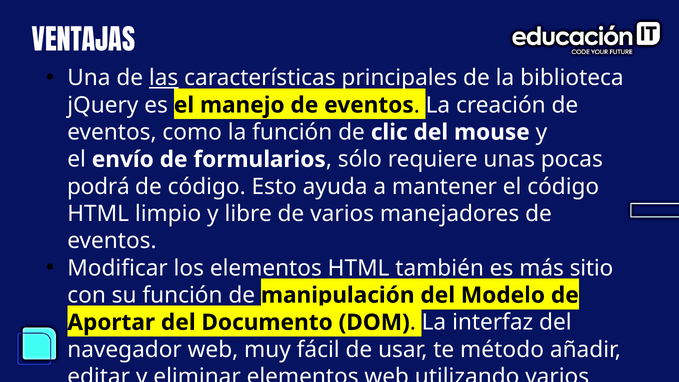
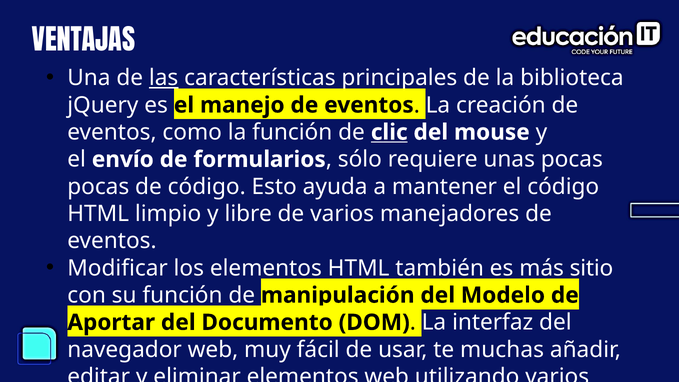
clic underline: none -> present
podrá at (98, 187): podrá -> pocas
método: método -> muchas
